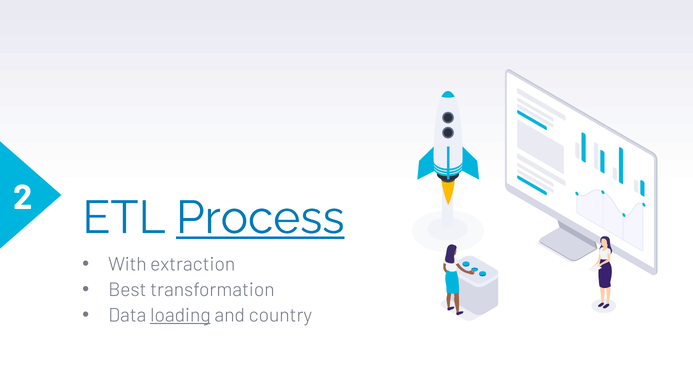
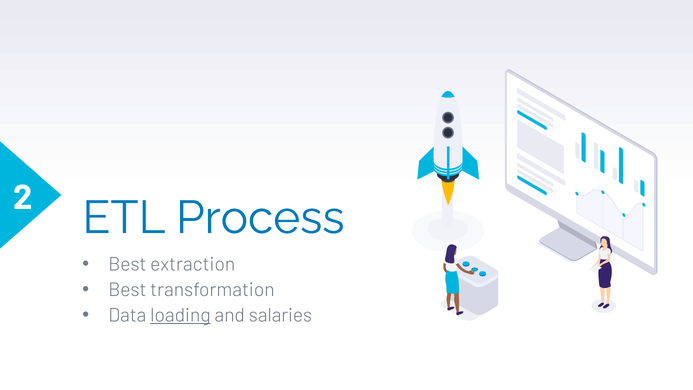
Process underline: present -> none
With at (127, 264): With -> Best
country: country -> salaries
